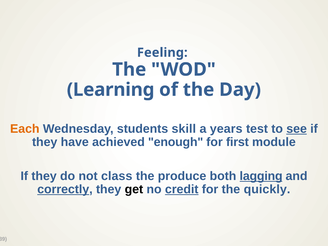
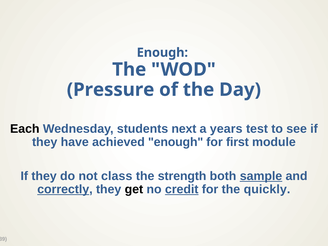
Feeling at (162, 53): Feeling -> Enough
Learning: Learning -> Pressure
Each colour: orange -> black
skill: skill -> next
see underline: present -> none
produce: produce -> strength
lagging: lagging -> sample
